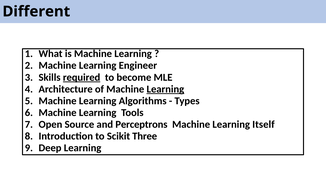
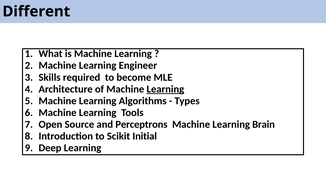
required underline: present -> none
Itself: Itself -> Brain
Three: Three -> Initial
